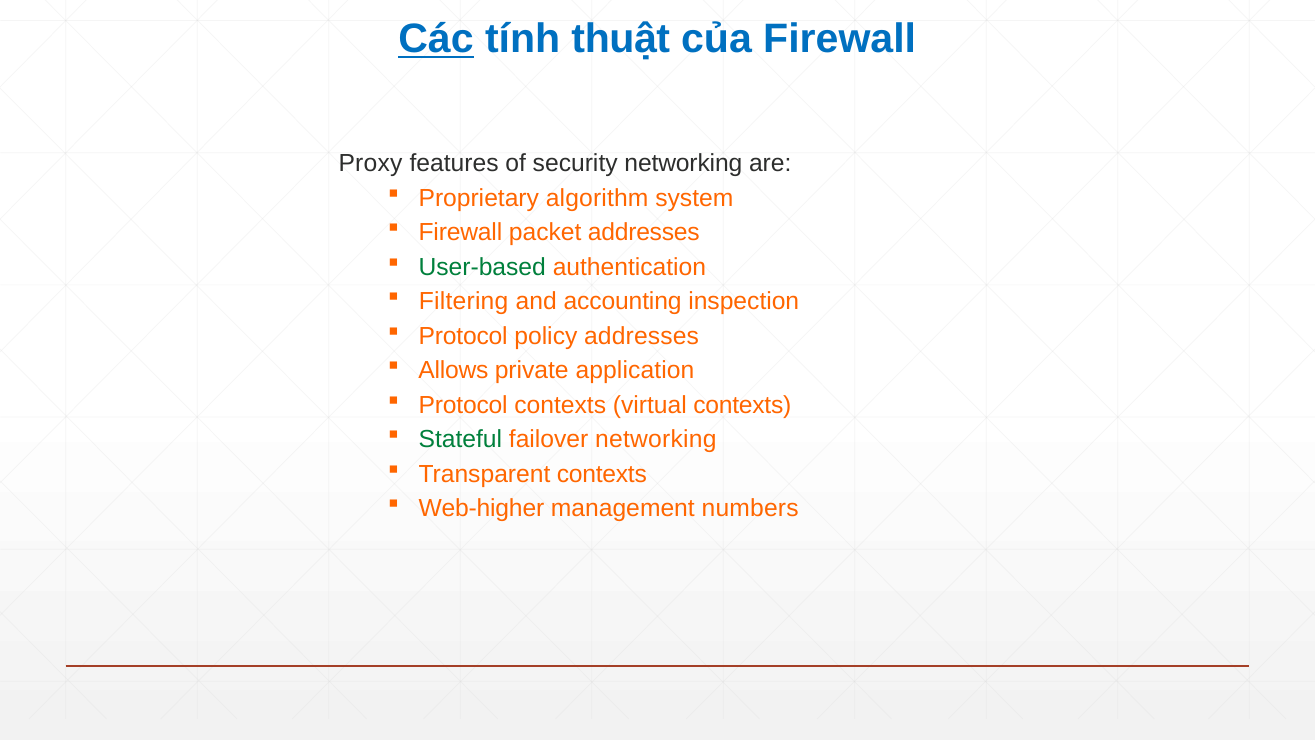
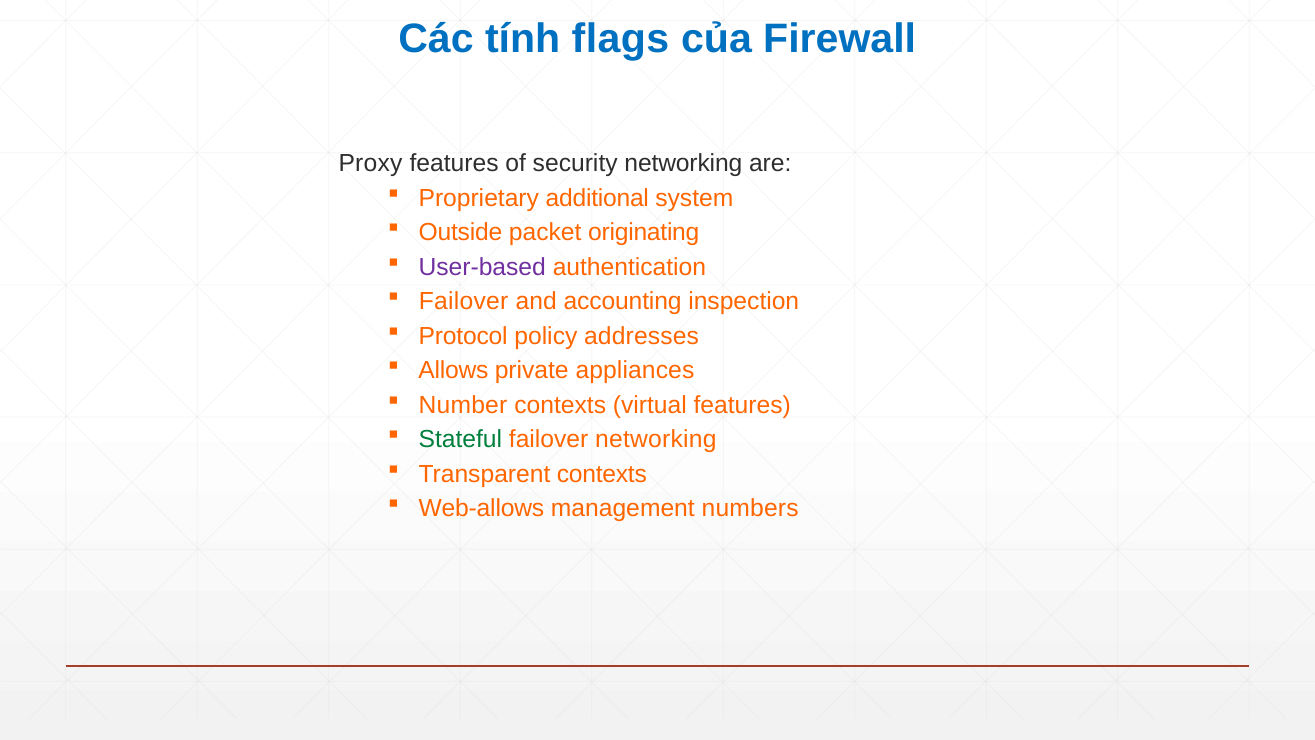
Các underline: present -> none
thuật: thuật -> flags
algorithm: algorithm -> additional
Firewall at (460, 232): Firewall -> Outside
packet addresses: addresses -> originating
User-based colour: green -> purple
Filtering at (464, 302): Filtering -> Failover
application: application -> appliances
Protocol at (463, 405): Protocol -> Number
virtual contexts: contexts -> features
Web-higher: Web-higher -> Web-allows
